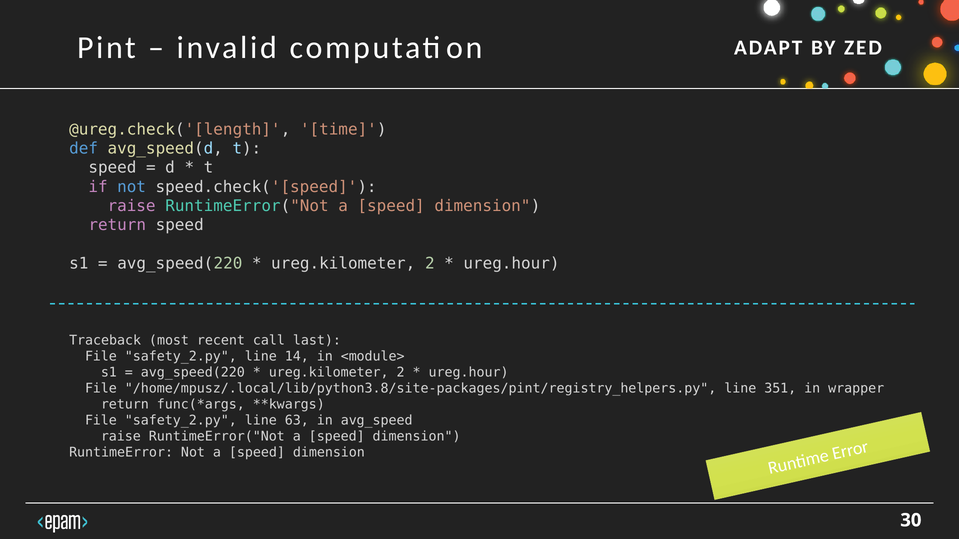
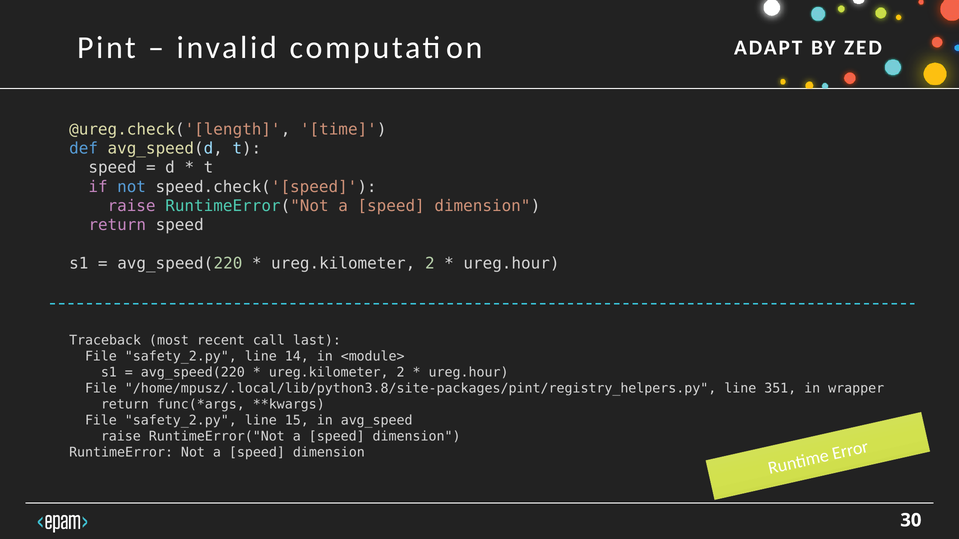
63: 63 -> 15
